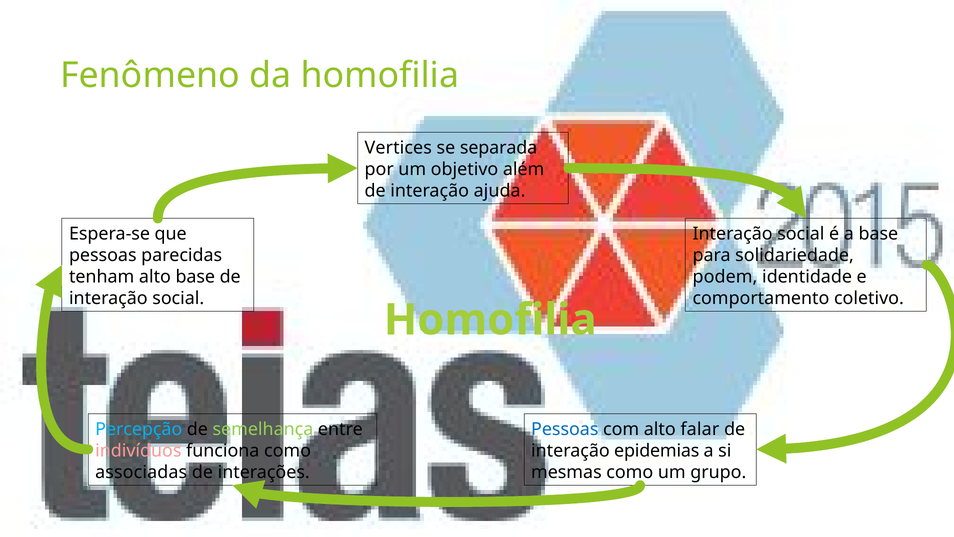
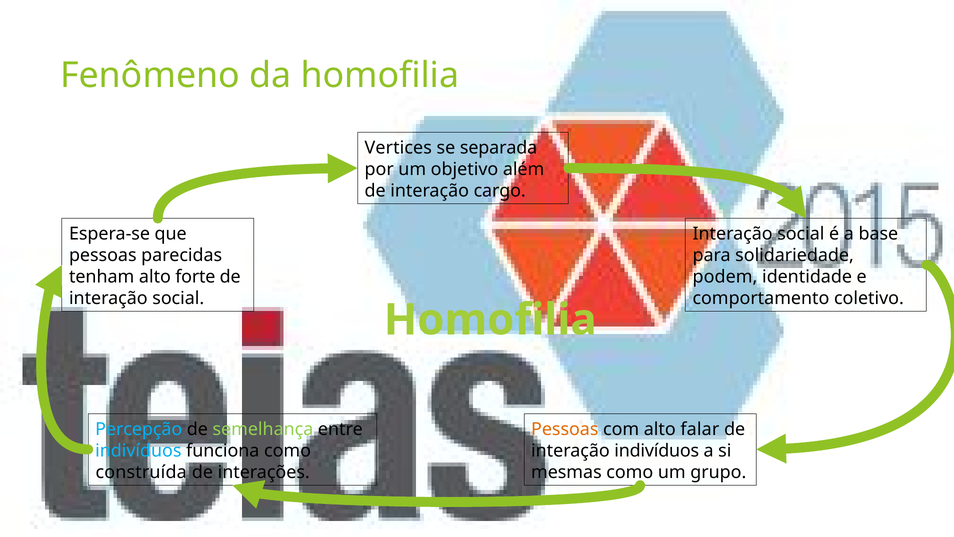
ajuda: ajuda -> cargo
alto base: base -> forte
Pessoas at (565, 429) colour: blue -> orange
indivíduos at (138, 450) colour: pink -> light blue
interação epidemias: epidemias -> indivíduos
associadas: associadas -> construída
